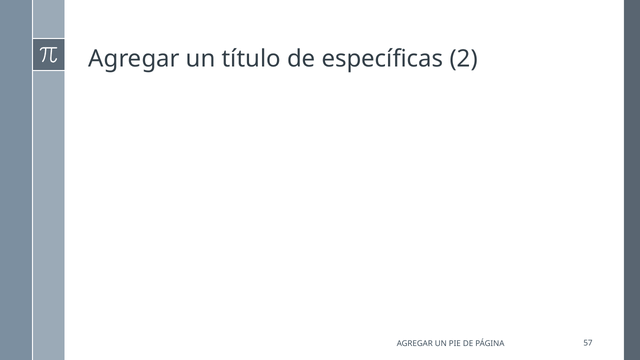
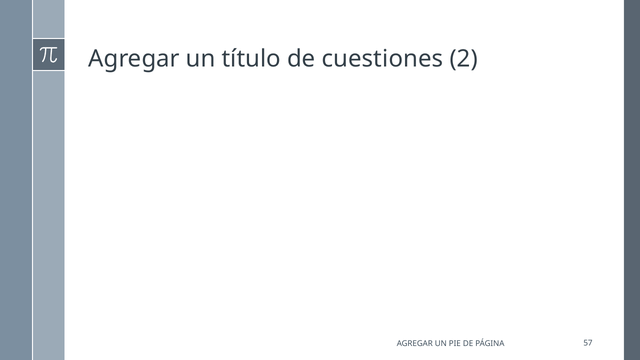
específicas: específicas -> cuestiones
